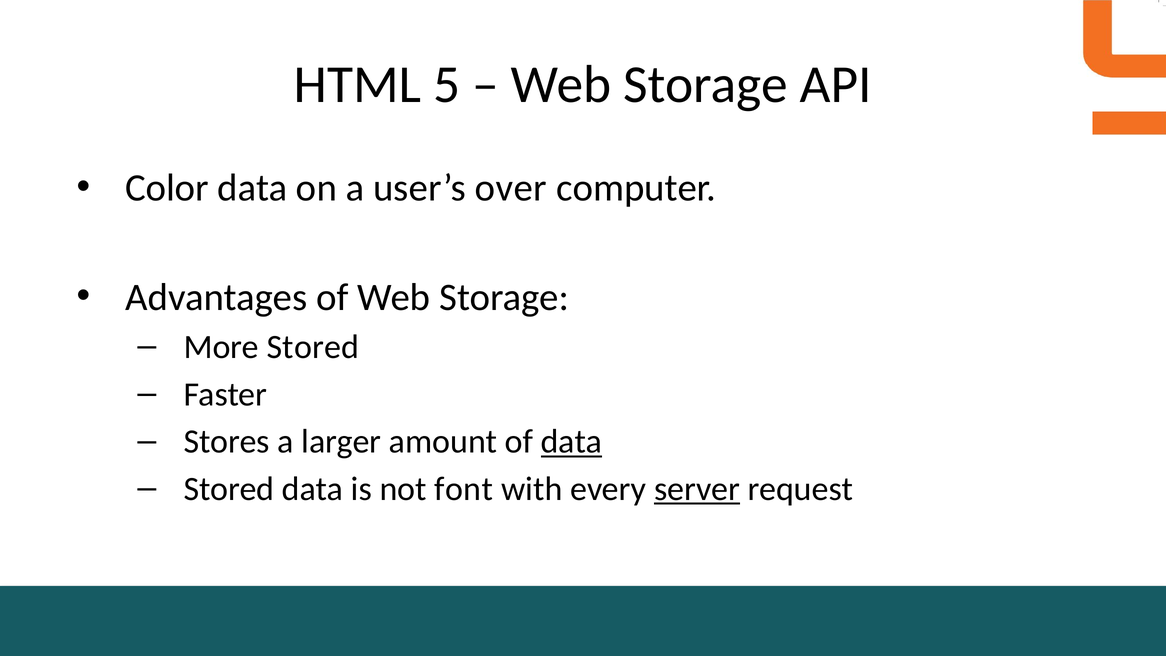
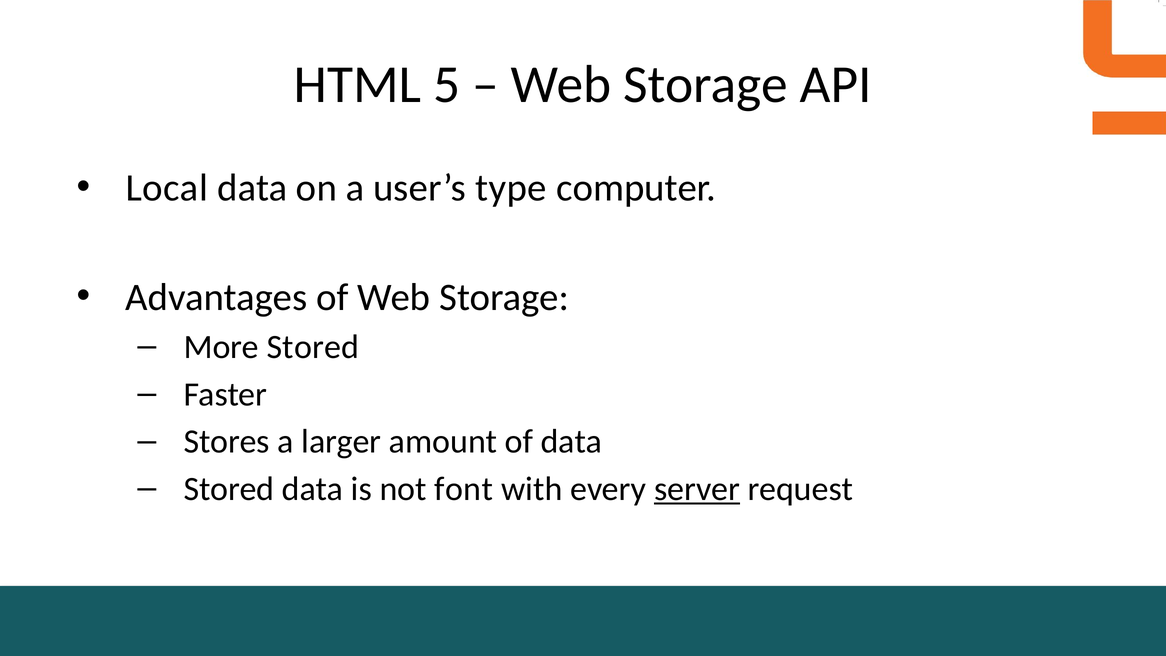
Color: Color -> Local
over: over -> type
data at (571, 442) underline: present -> none
